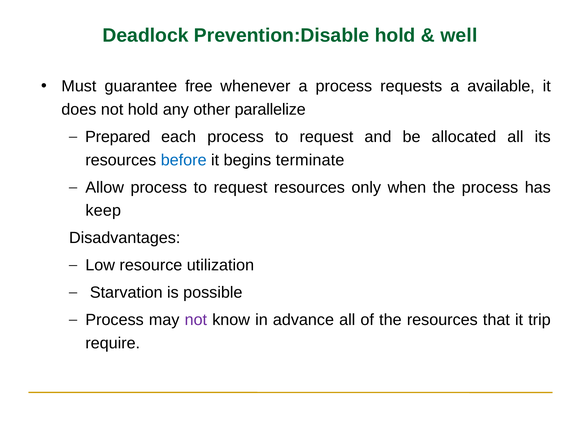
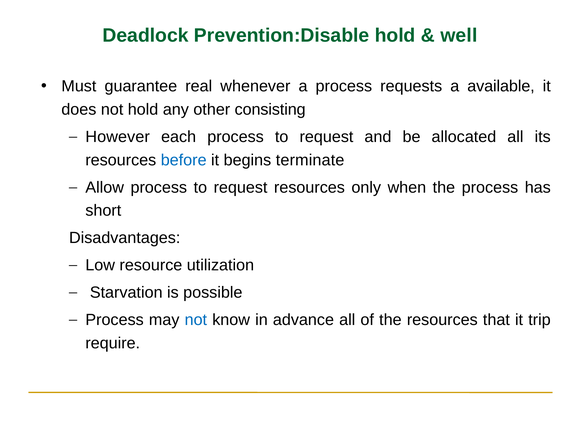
free: free -> real
parallelize: parallelize -> consisting
Prepared: Prepared -> However
keep: keep -> short
not at (196, 320) colour: purple -> blue
